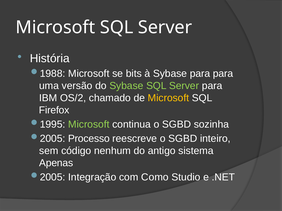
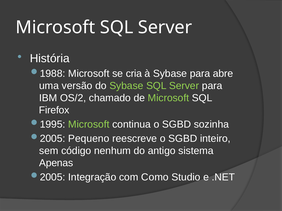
bits: bits -> cria
para para: para -> abre
Microsoft at (168, 98) colour: yellow -> light green
Processo: Processo -> Pequeno
